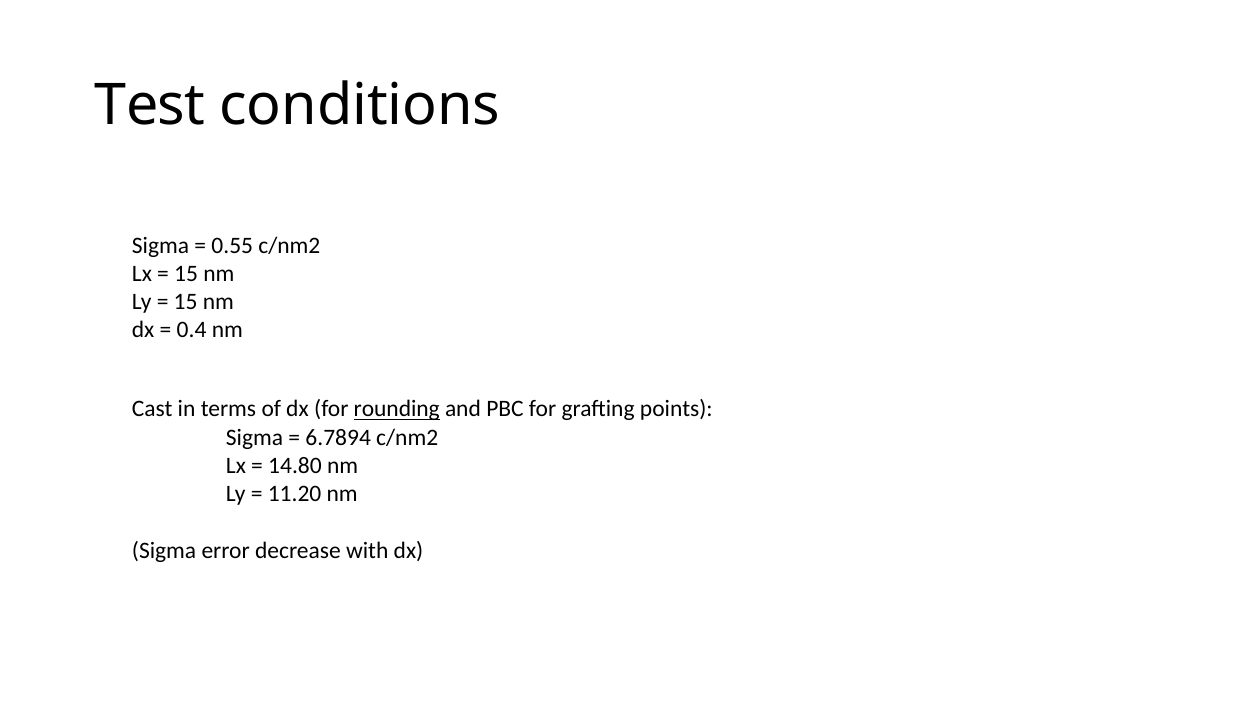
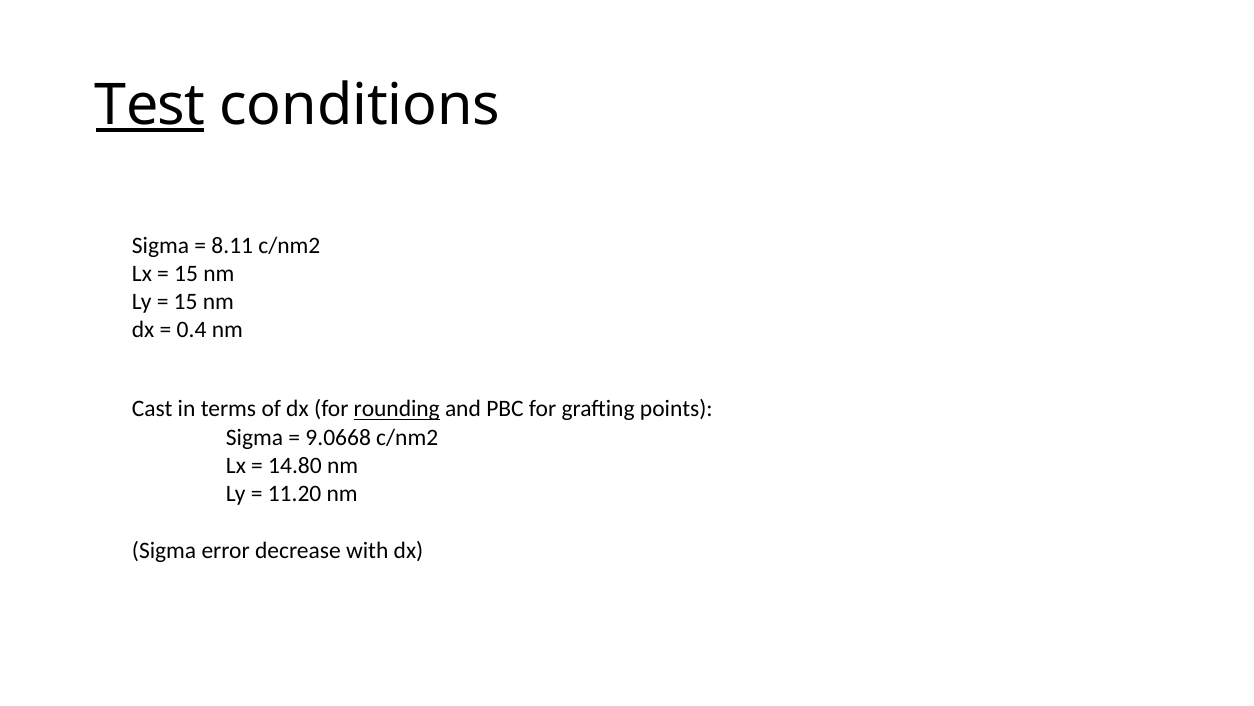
Test underline: none -> present
0.55: 0.55 -> 8.11
6.7894: 6.7894 -> 9.0668
